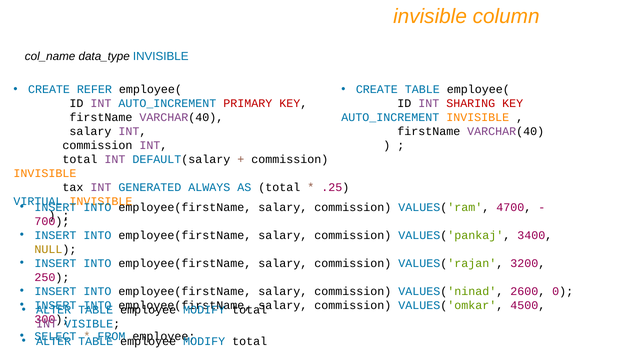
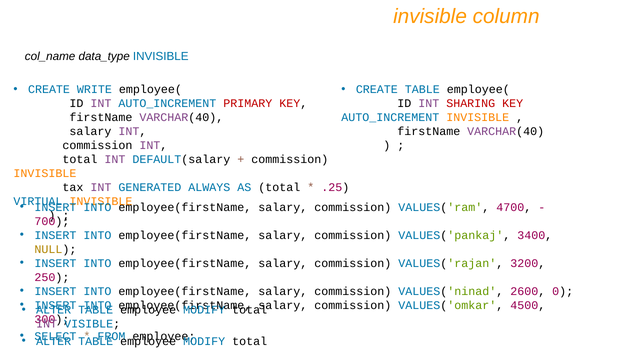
REFER: REFER -> WRITE
